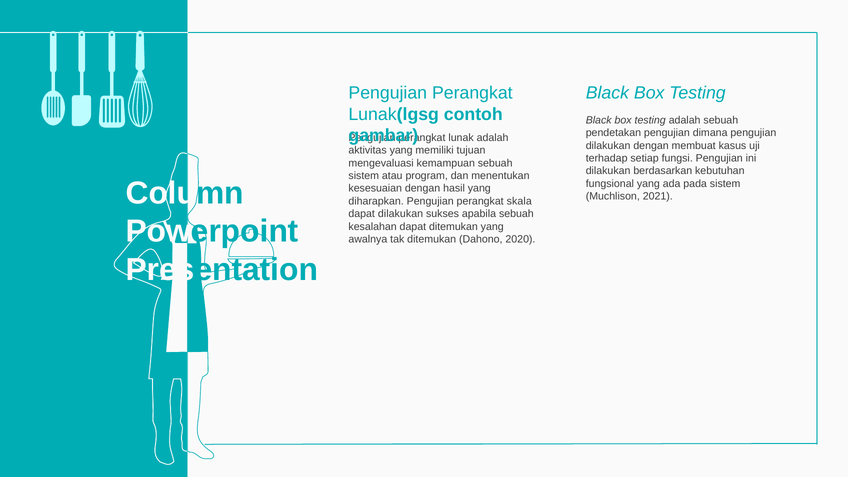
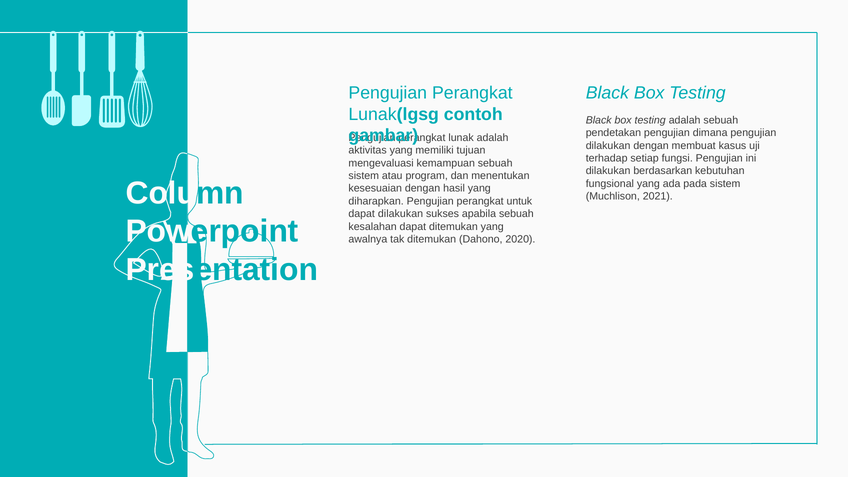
skala: skala -> untuk
